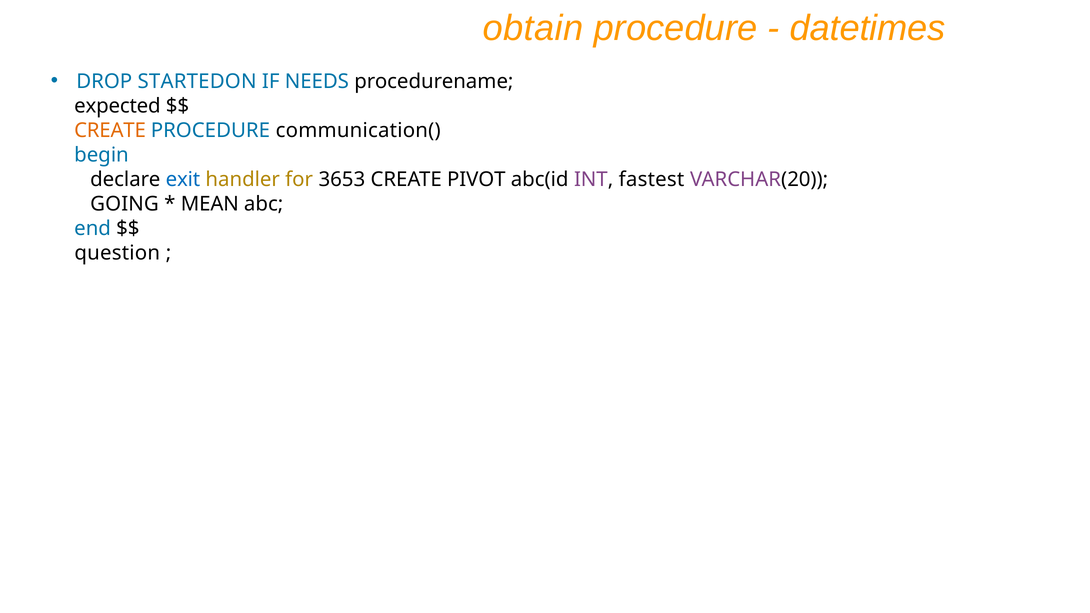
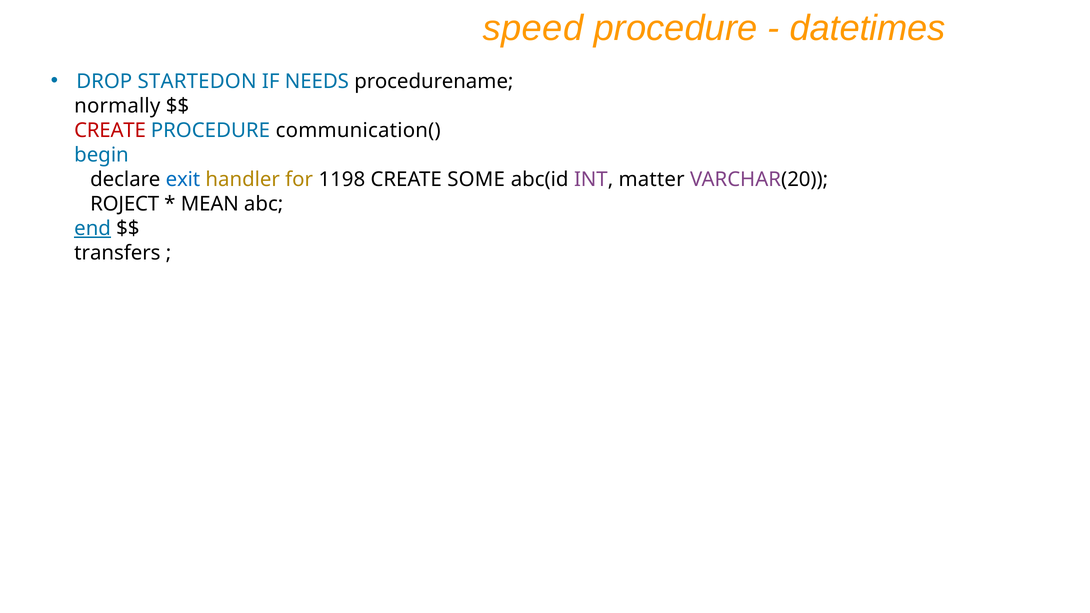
obtain: obtain -> speed
expected: expected -> normally
CREATE at (110, 130) colour: orange -> red
3653: 3653 -> 1198
PIVOT: PIVOT -> SOME
fastest: fastest -> matter
GOING: GOING -> ROJECT
end underline: none -> present
question: question -> transfers
